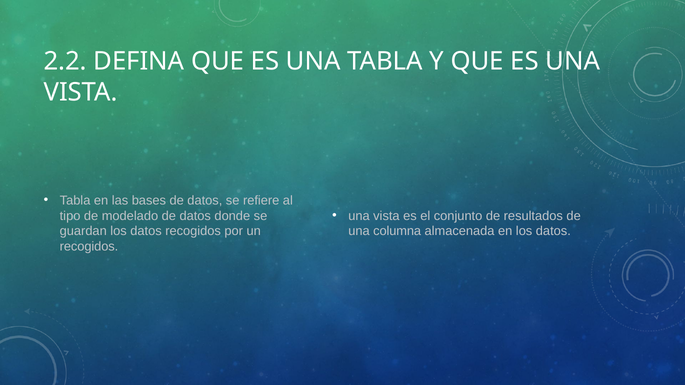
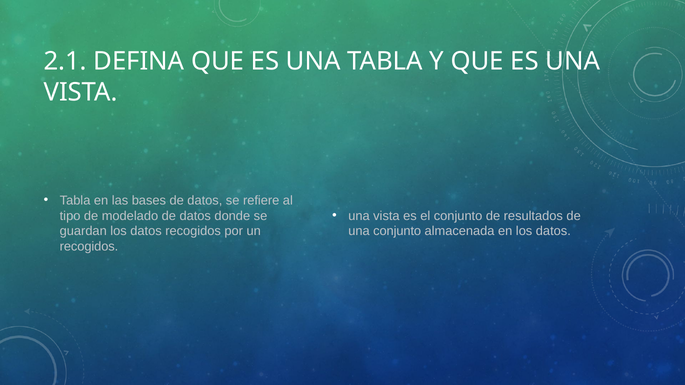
2.2: 2.2 -> 2.1
una columna: columna -> conjunto
